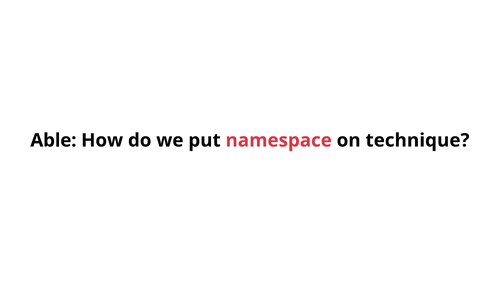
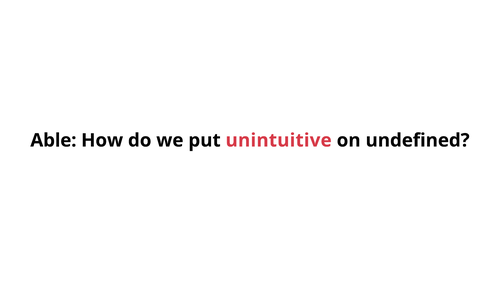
namespace: namespace -> unintuitive
technique: technique -> undefined
